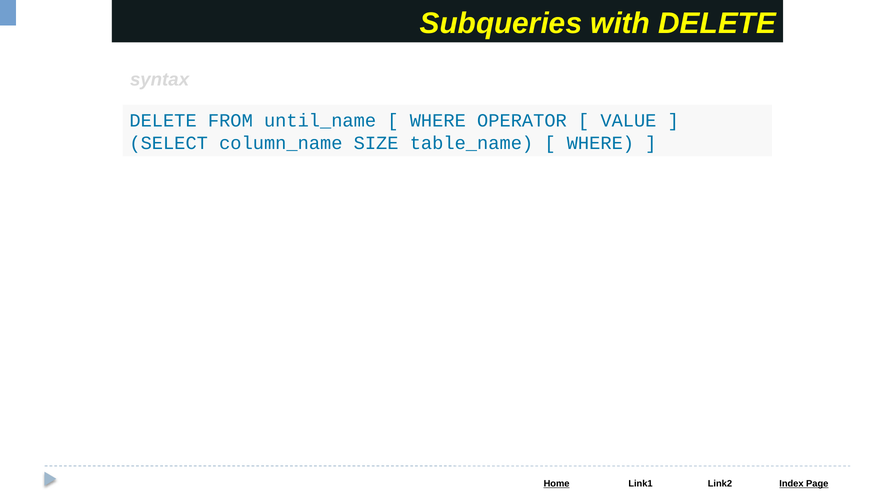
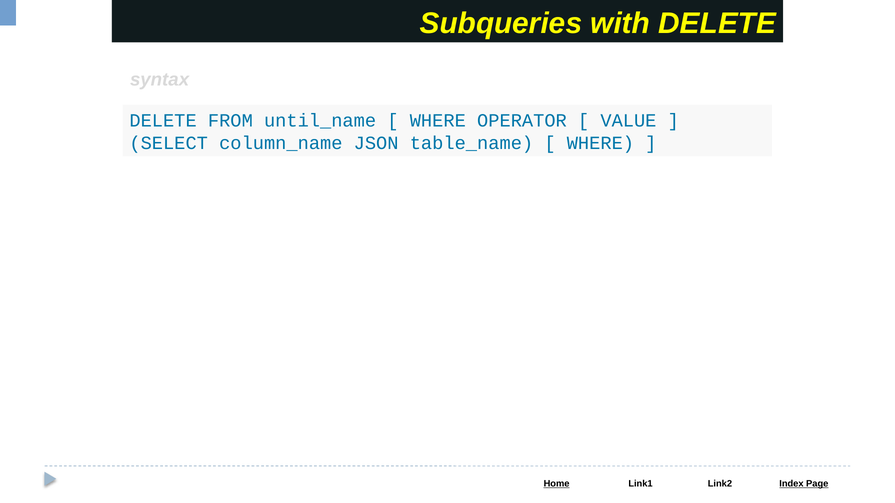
SIZE: SIZE -> JSON
